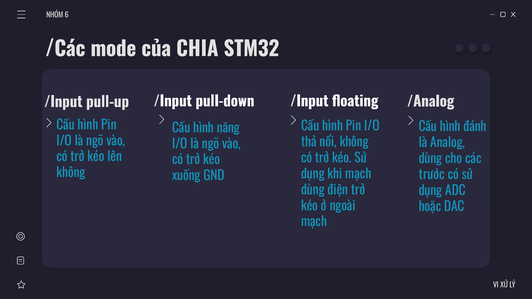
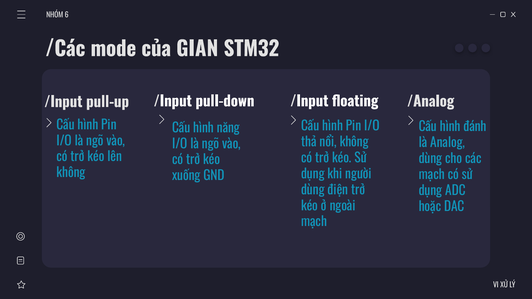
CHIA: CHIA -> GIAN
khi mạch: mạch -> người
trước at (432, 175): trước -> mạch
